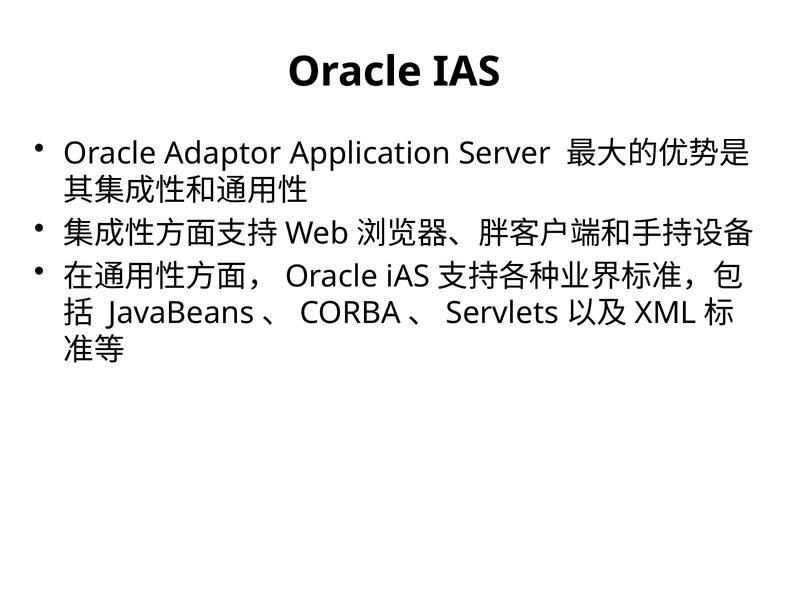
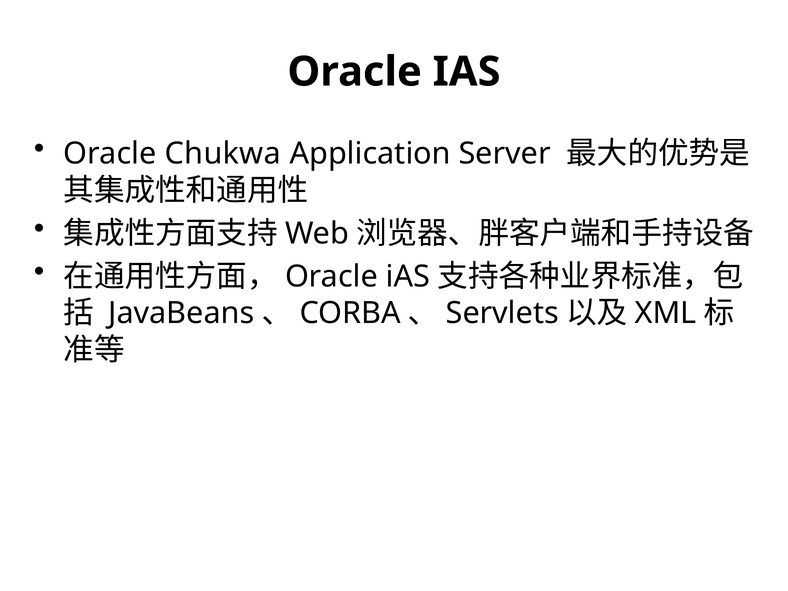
Adaptor: Adaptor -> Chukwa
